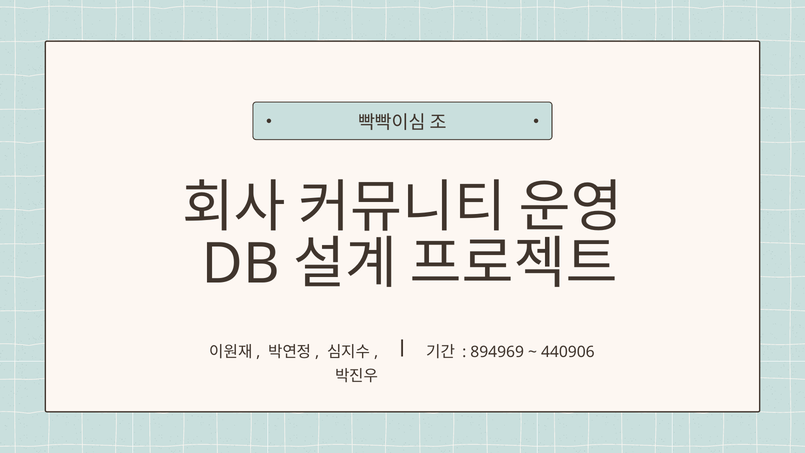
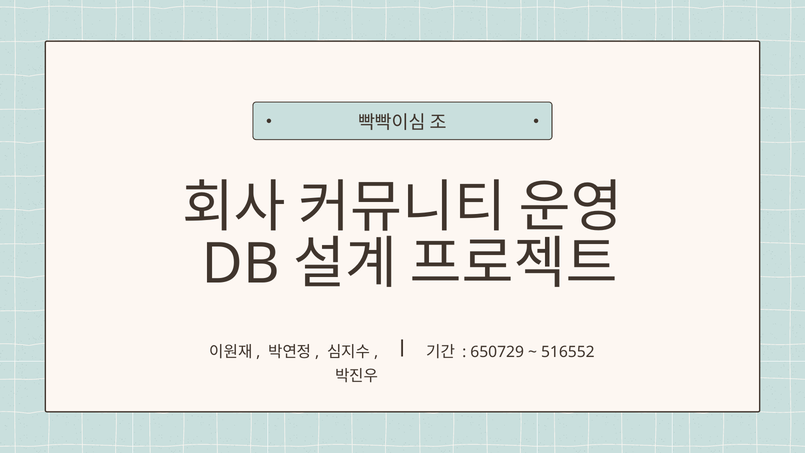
894969: 894969 -> 650729
440906: 440906 -> 516552
